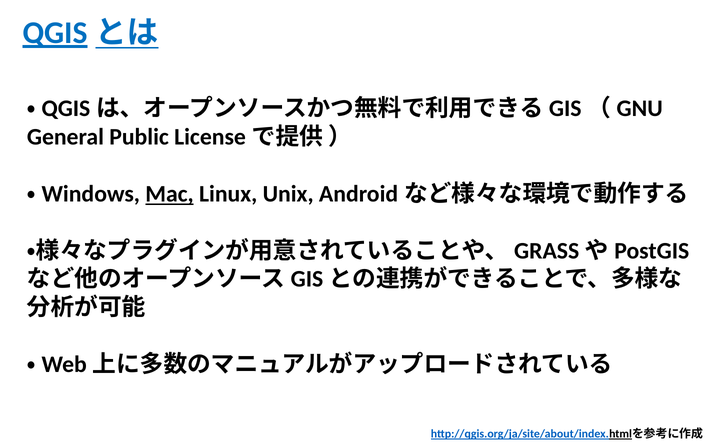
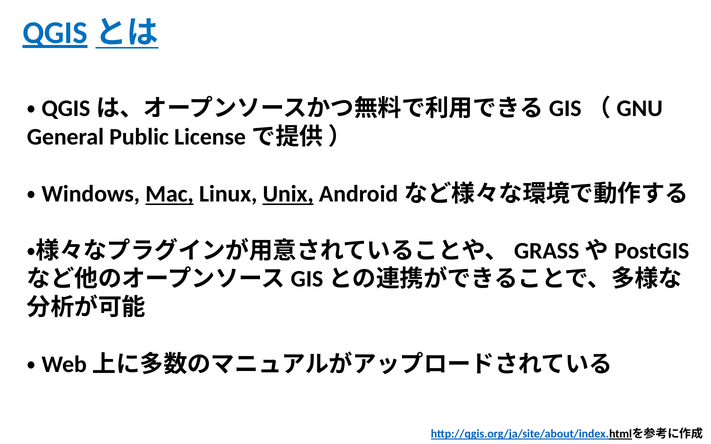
Unix underline: none -> present
